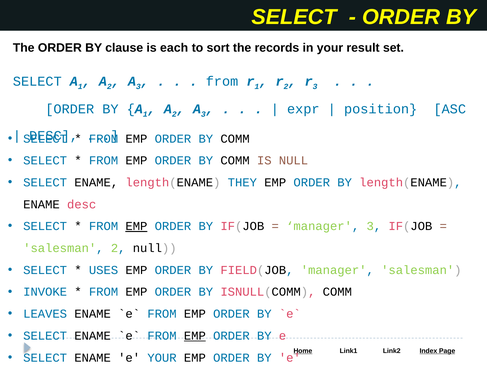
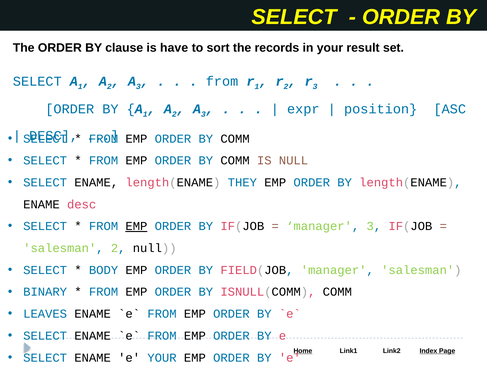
each: each -> have
USES: USES -> BODY
INVOKE: INVOKE -> BINARY
EMP at (195, 336) underline: present -> none
